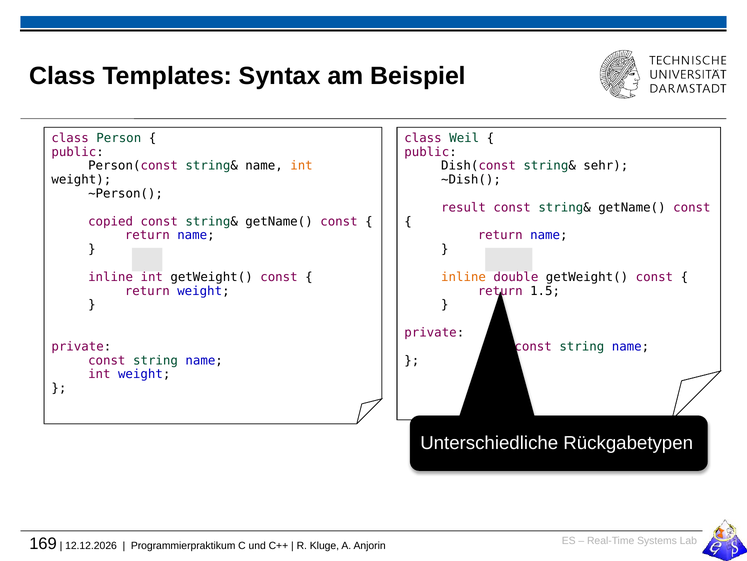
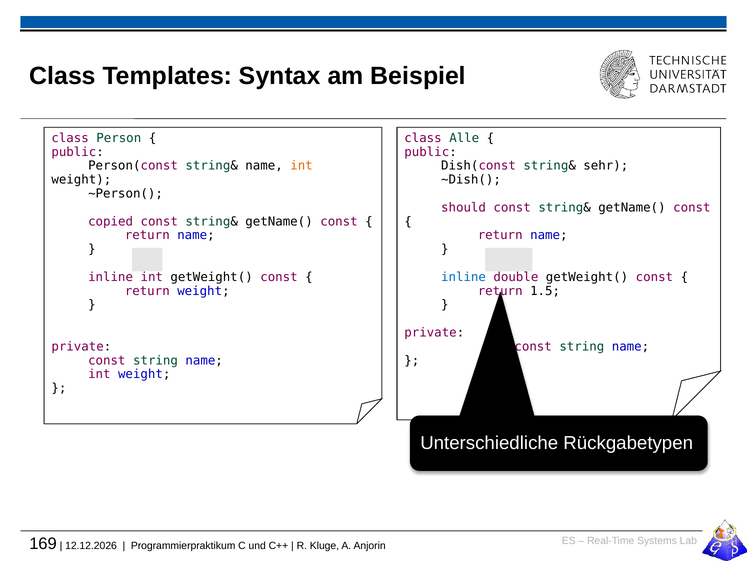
Weil: Weil -> Alle
result: result -> should
inline at (464, 277) colour: orange -> blue
